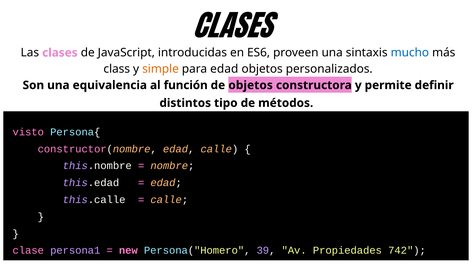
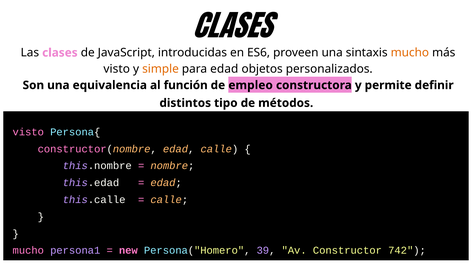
mucho at (410, 53) colour: blue -> orange
class at (117, 69): class -> visto
de objetos: objetos -> empleo
clase at (28, 251): clase -> mucho
Propiedades: Propiedades -> Constructor
